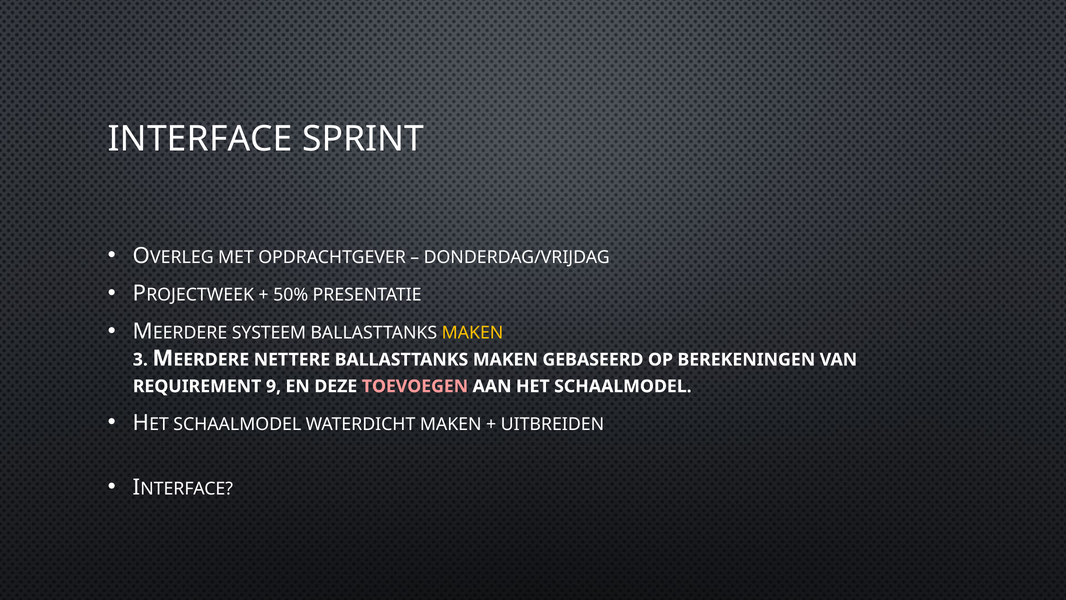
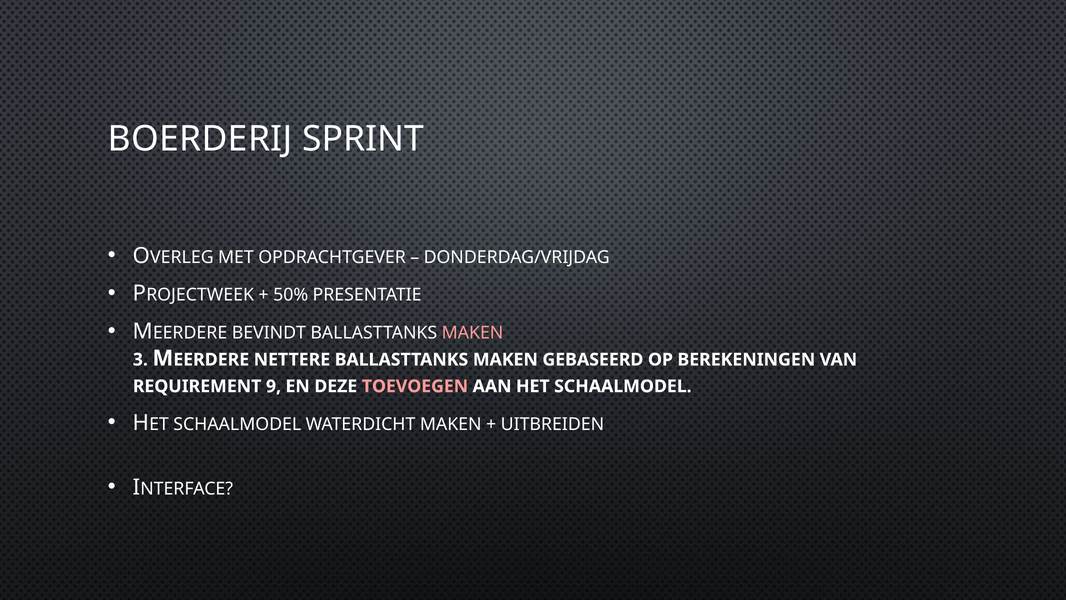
INTERFACE: INTERFACE -> BOERDERIJ
SYSTEEM: SYSTEEM -> BEVINDT
MAKEN at (473, 333) colour: yellow -> pink
